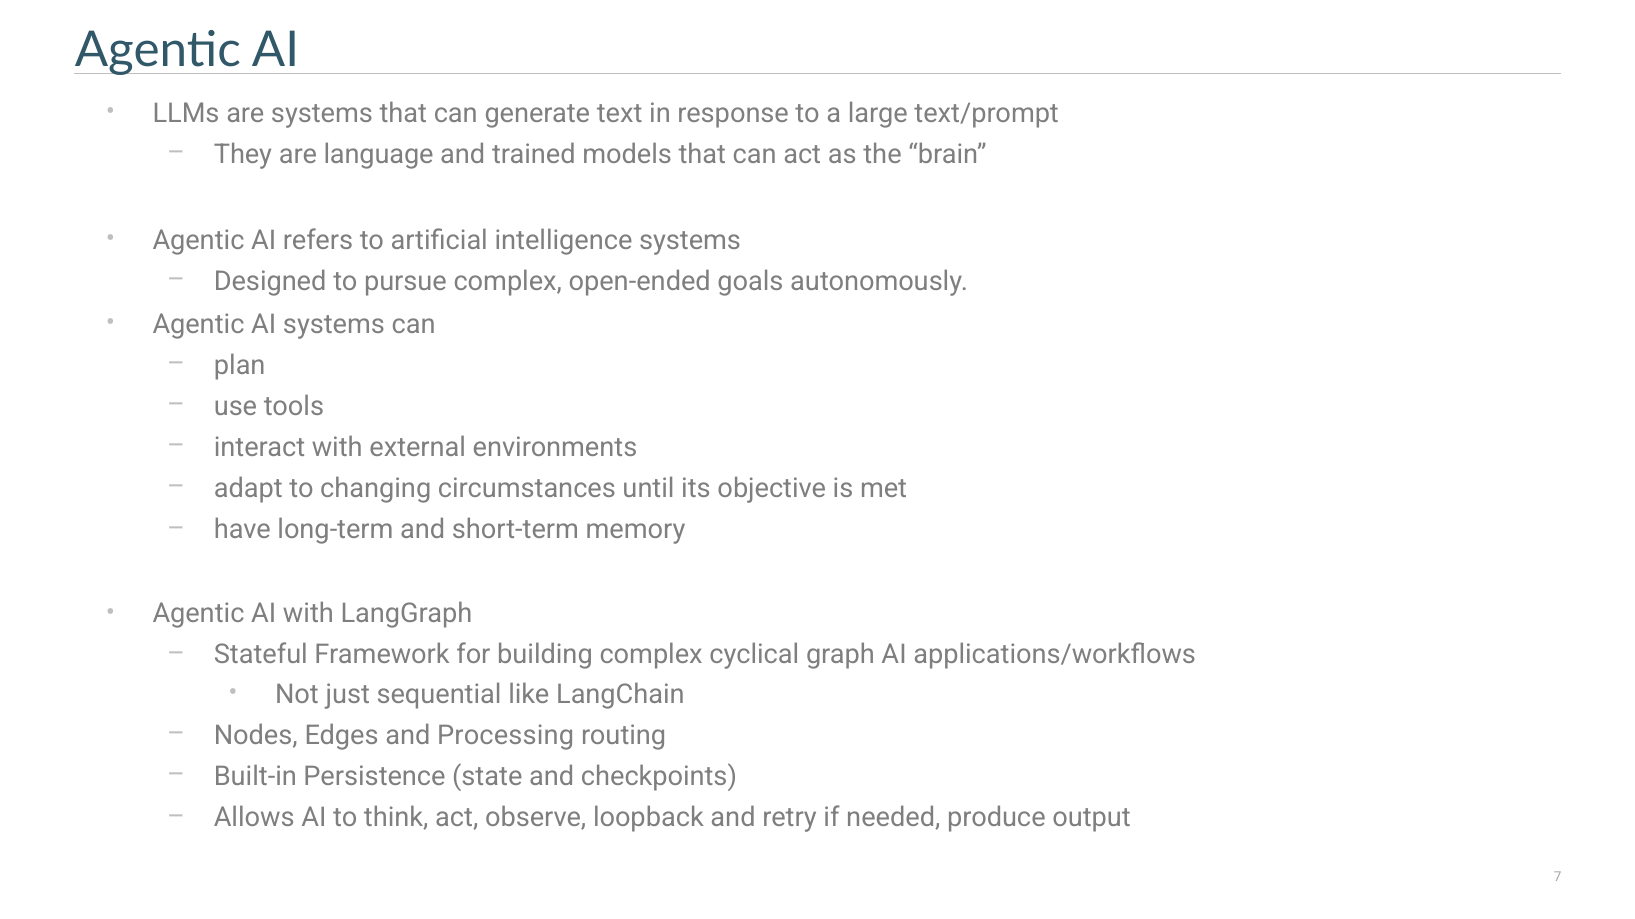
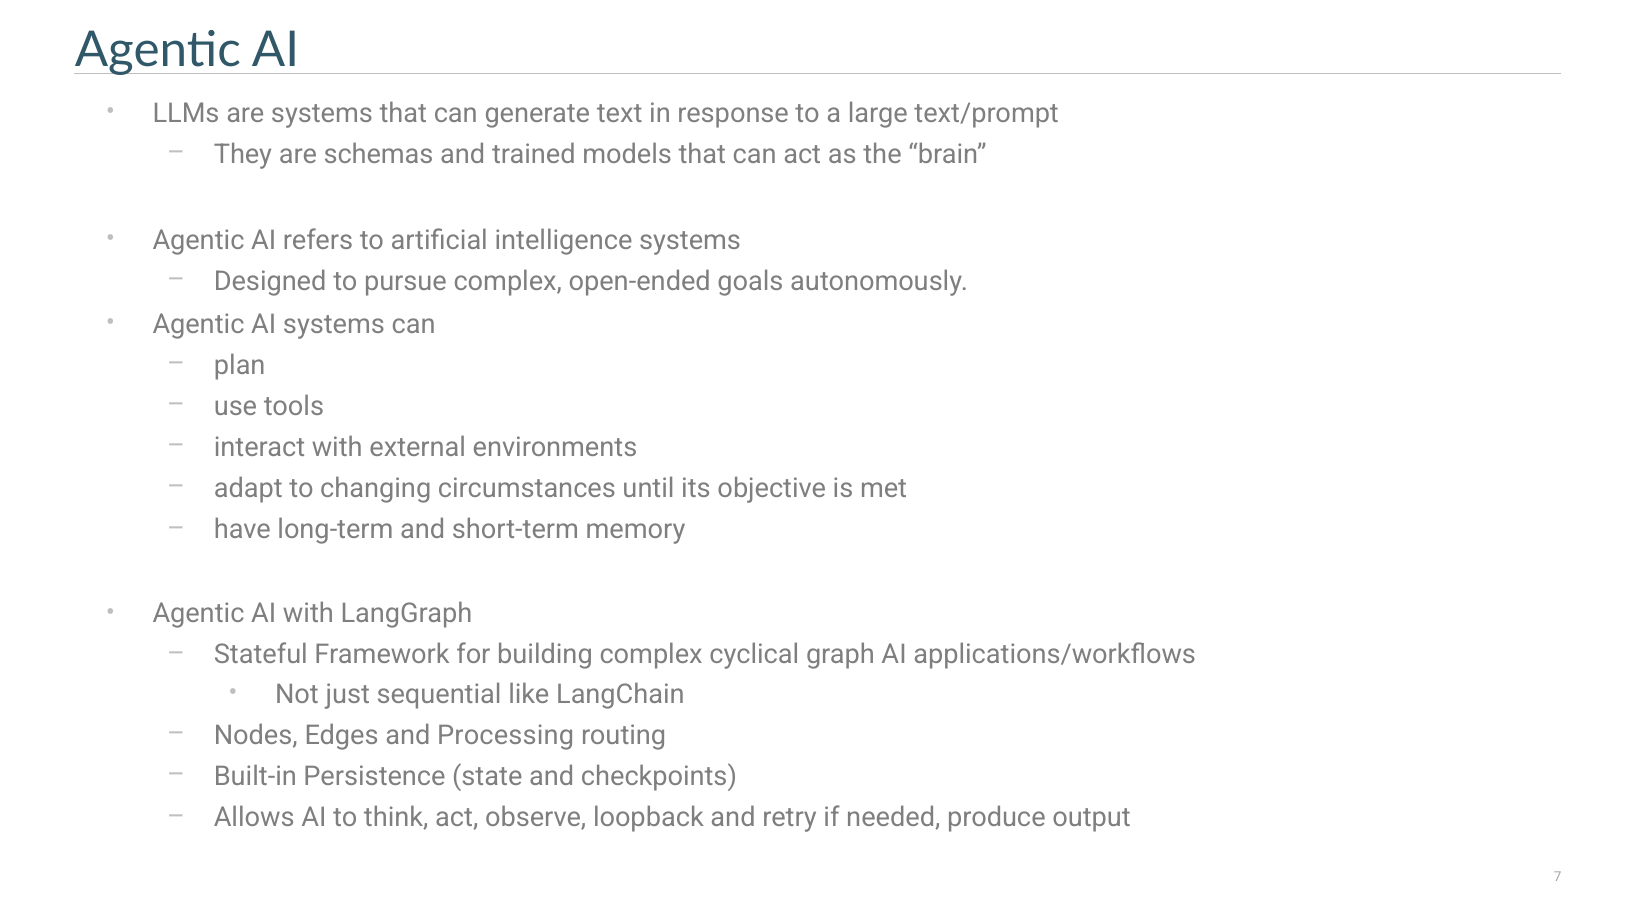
language: language -> schemas
